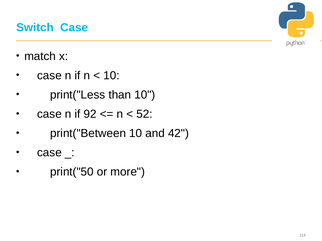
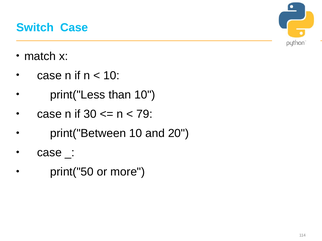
92: 92 -> 30
52: 52 -> 79
42: 42 -> 20
